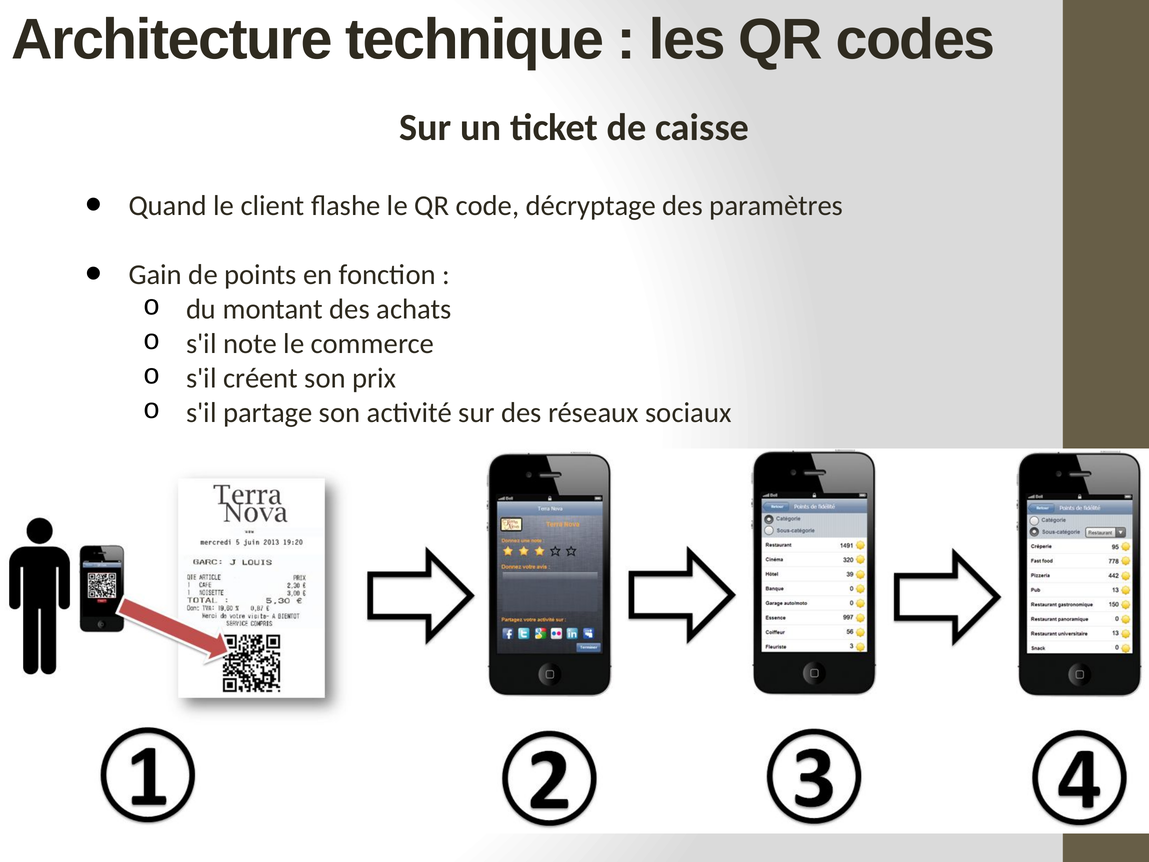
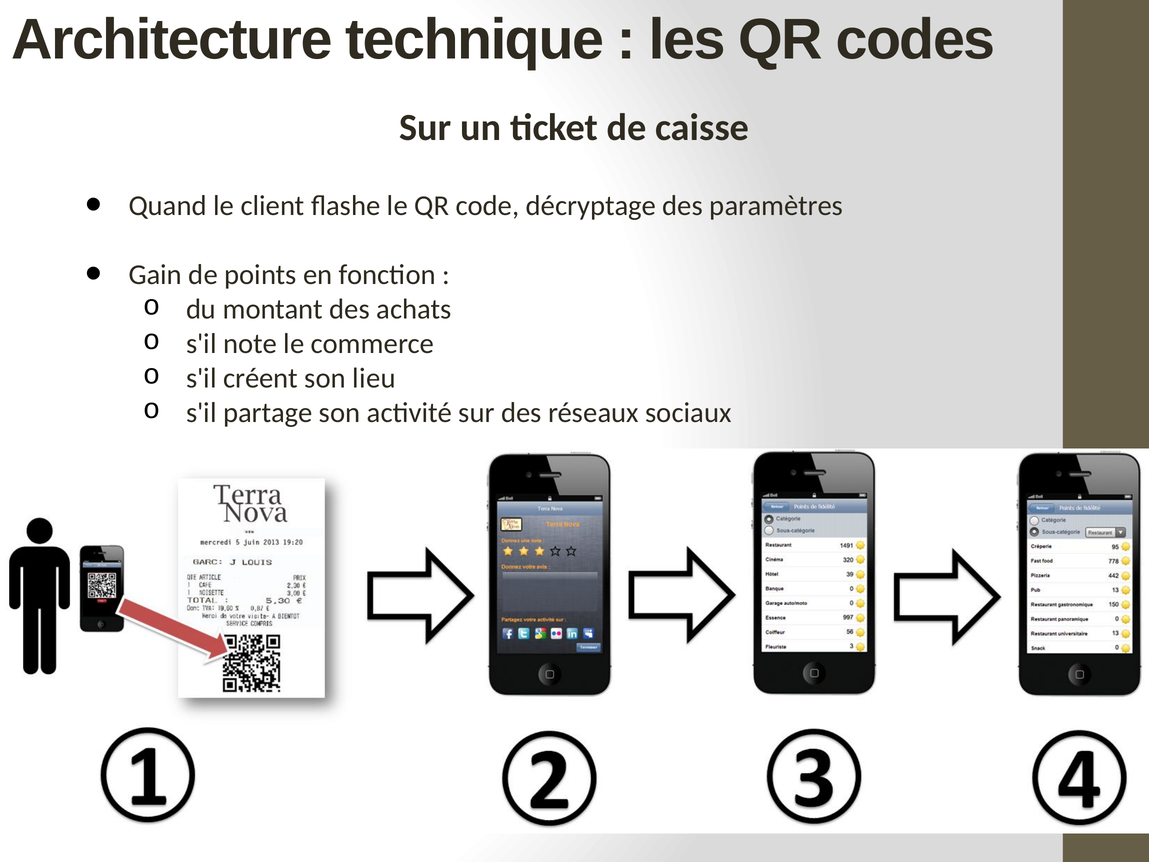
prix: prix -> lieu
